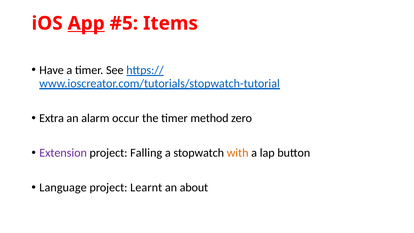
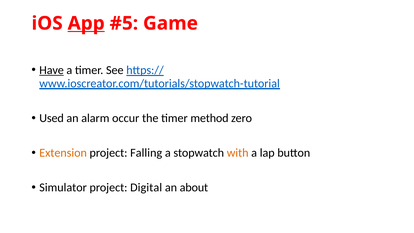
Items: Items -> Game
Have underline: none -> present
Extra: Extra -> Used
Extension colour: purple -> orange
Language: Language -> Simulator
Learnt: Learnt -> Digital
